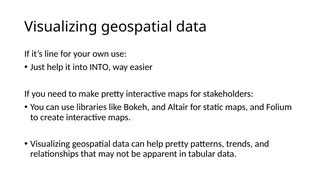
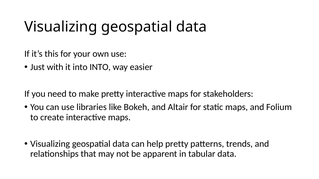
line: line -> this
Just help: help -> with
